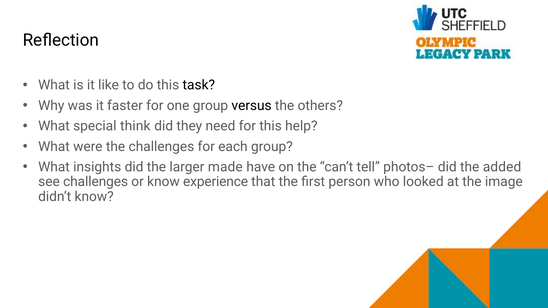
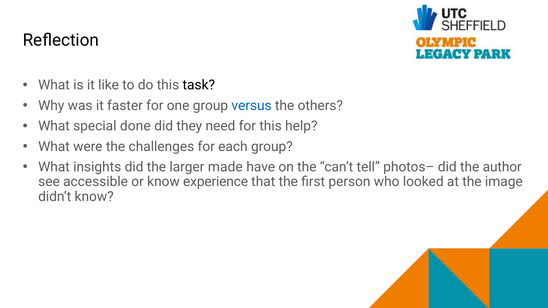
versus colour: black -> blue
think: think -> done
added: added -> author
see challenges: challenges -> accessible
